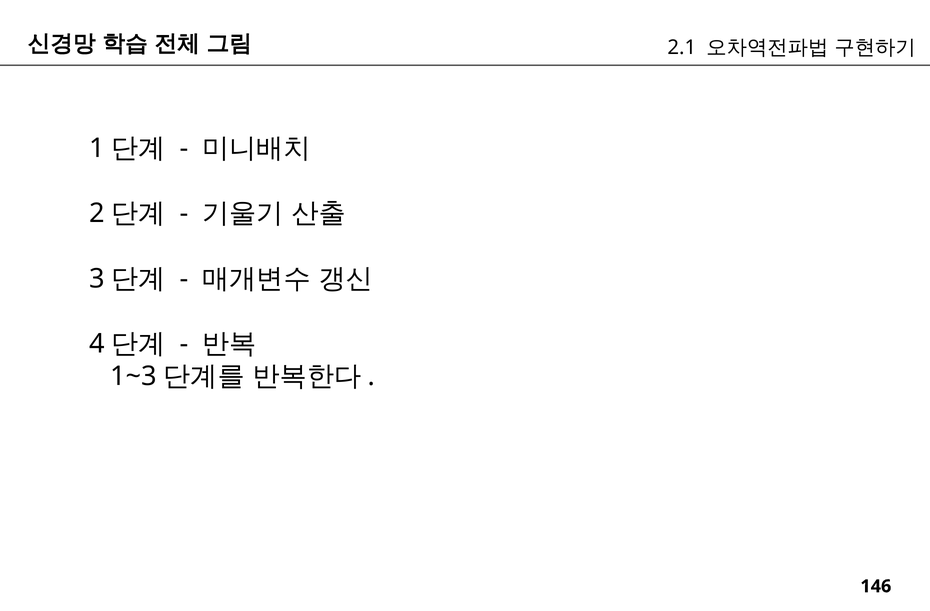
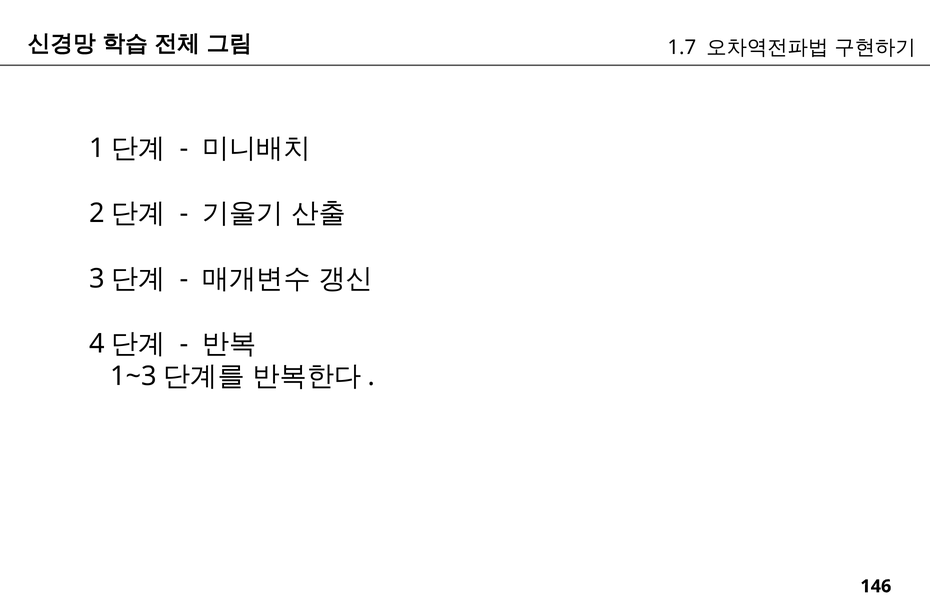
2.1: 2.1 -> 1.7
